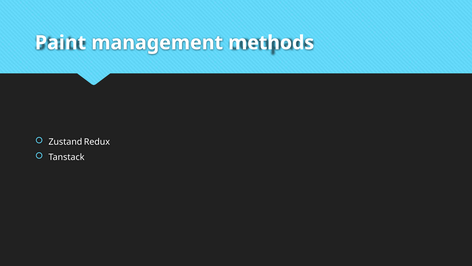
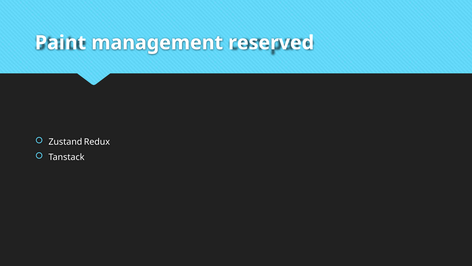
methods: methods -> reserved
